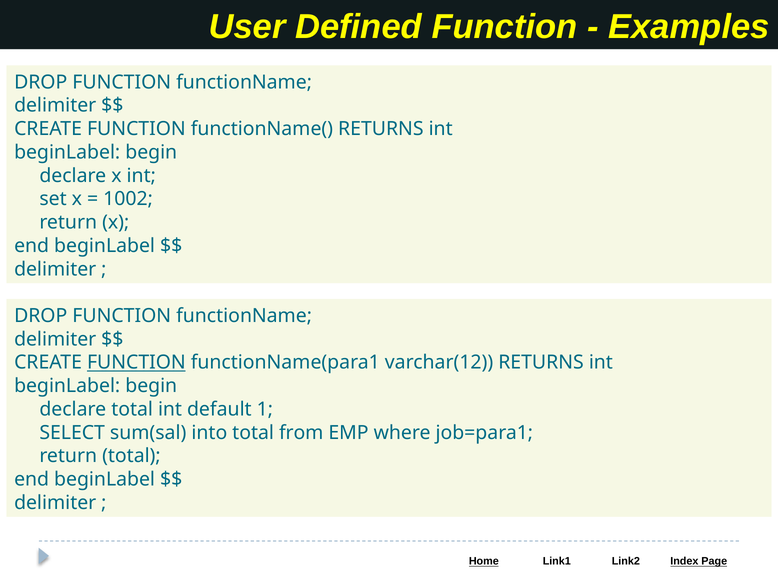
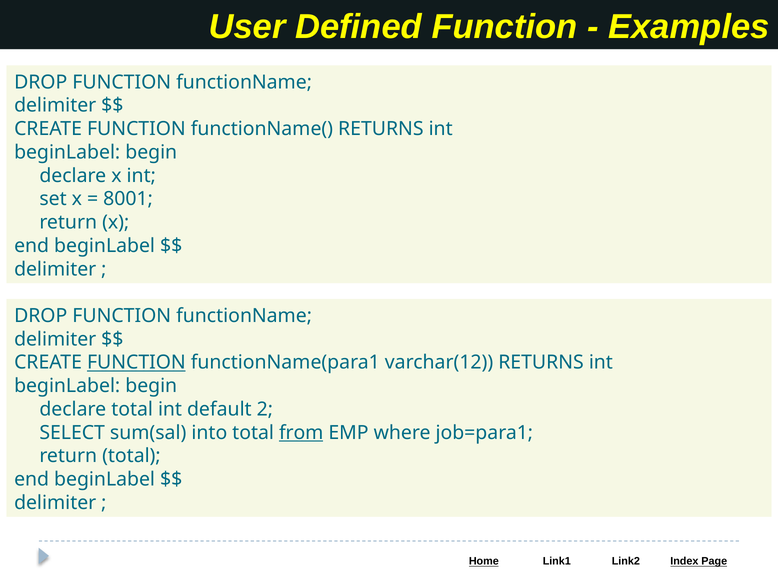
1002: 1002 -> 8001
1: 1 -> 2
from underline: none -> present
